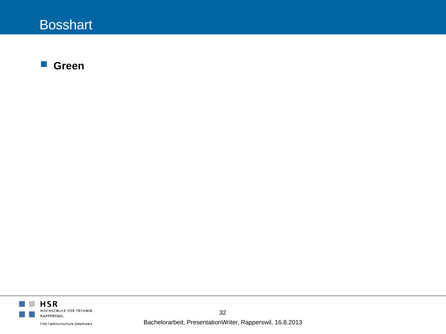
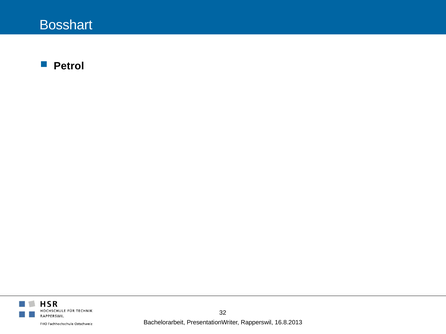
Green: Green -> Petrol
